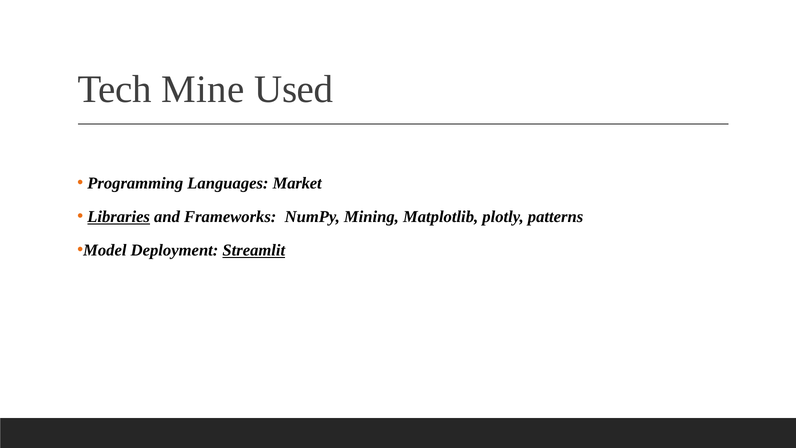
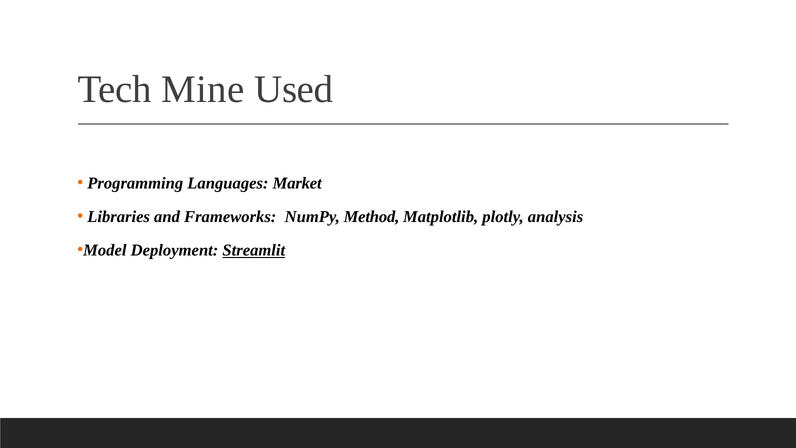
Libraries underline: present -> none
Mining: Mining -> Method
patterns: patterns -> analysis
